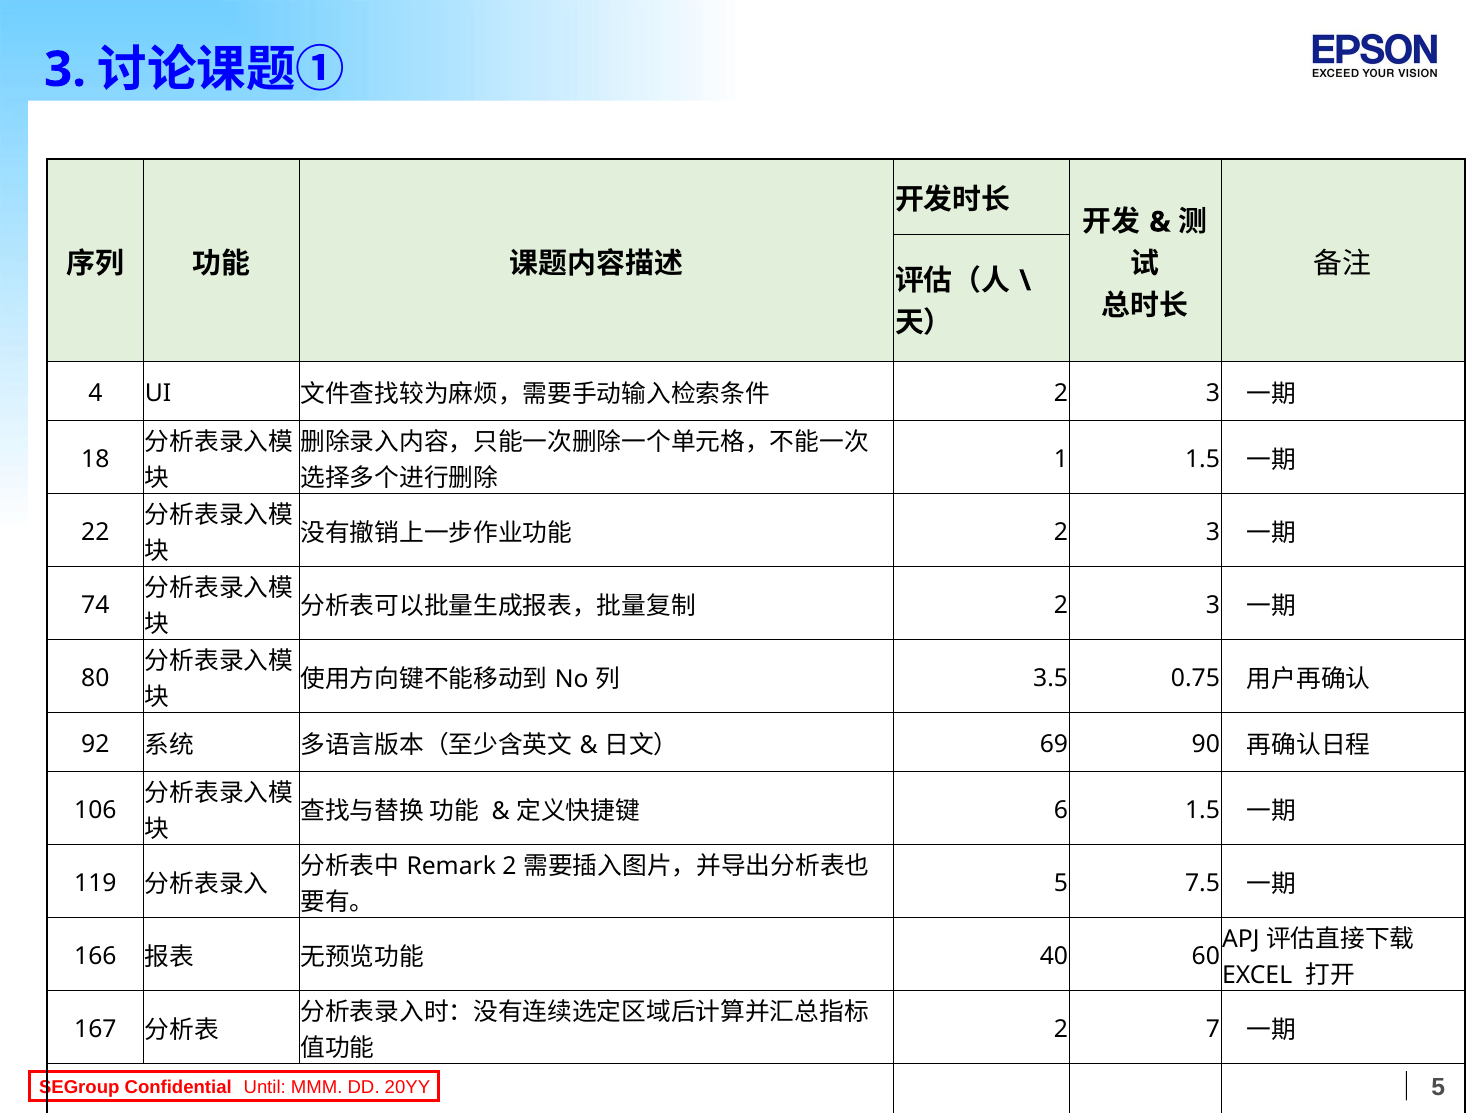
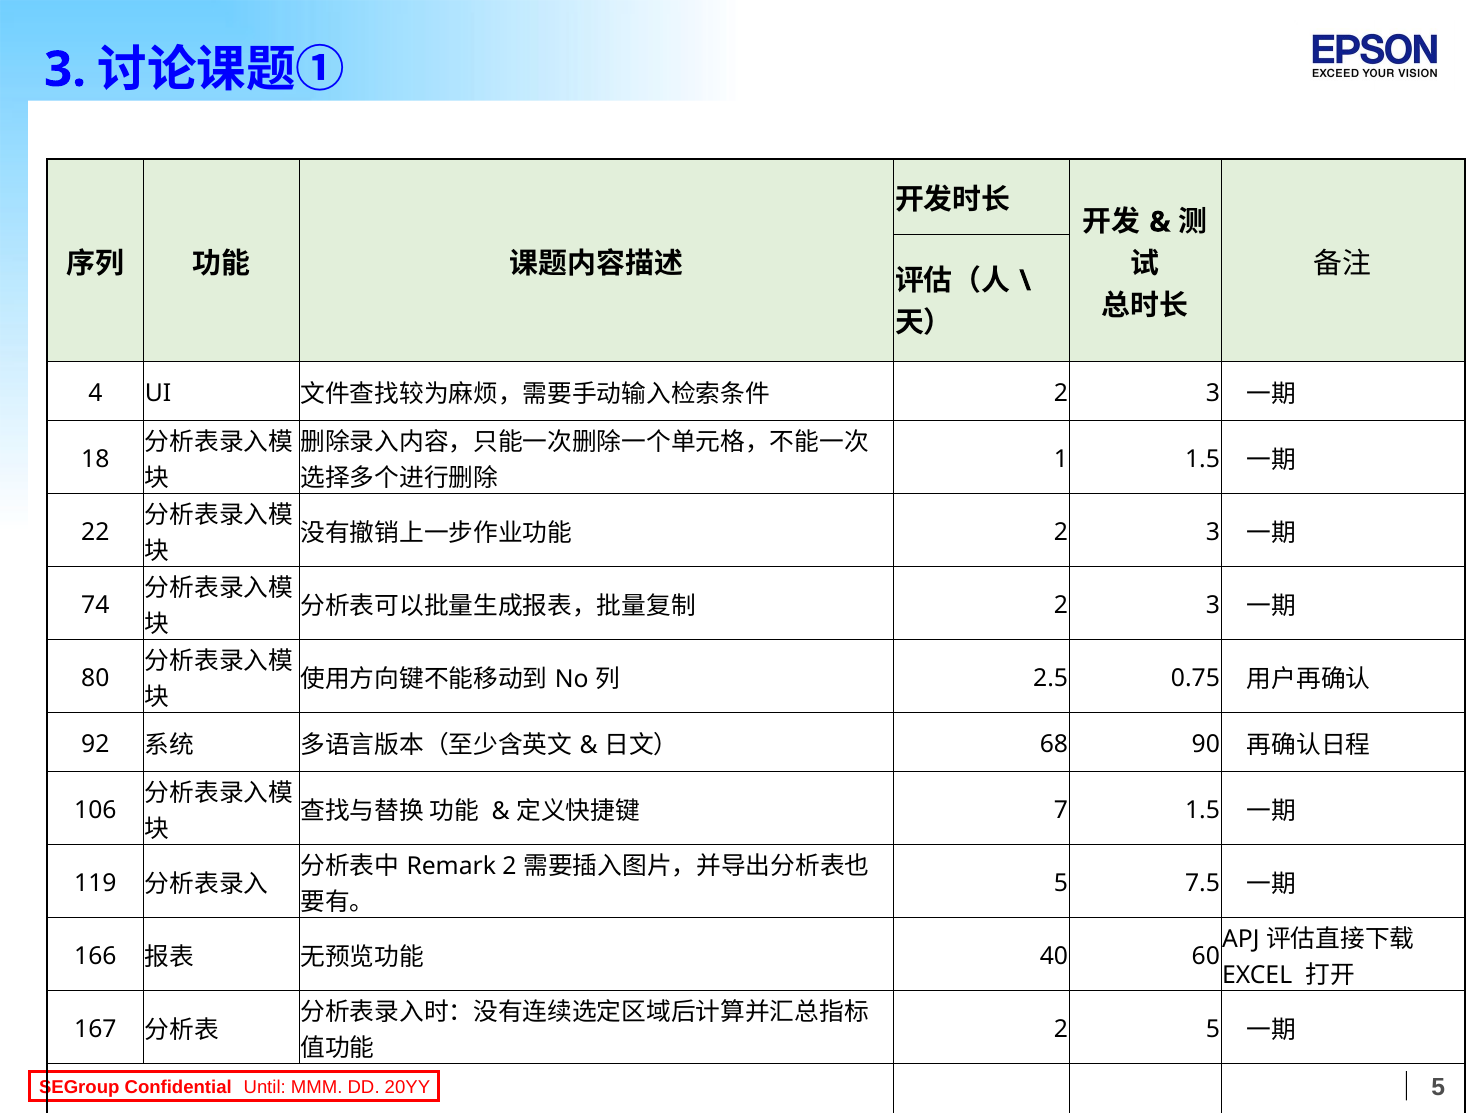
3.5: 3.5 -> 2.5
69: 69 -> 68
6: 6 -> 7
2 7: 7 -> 5
